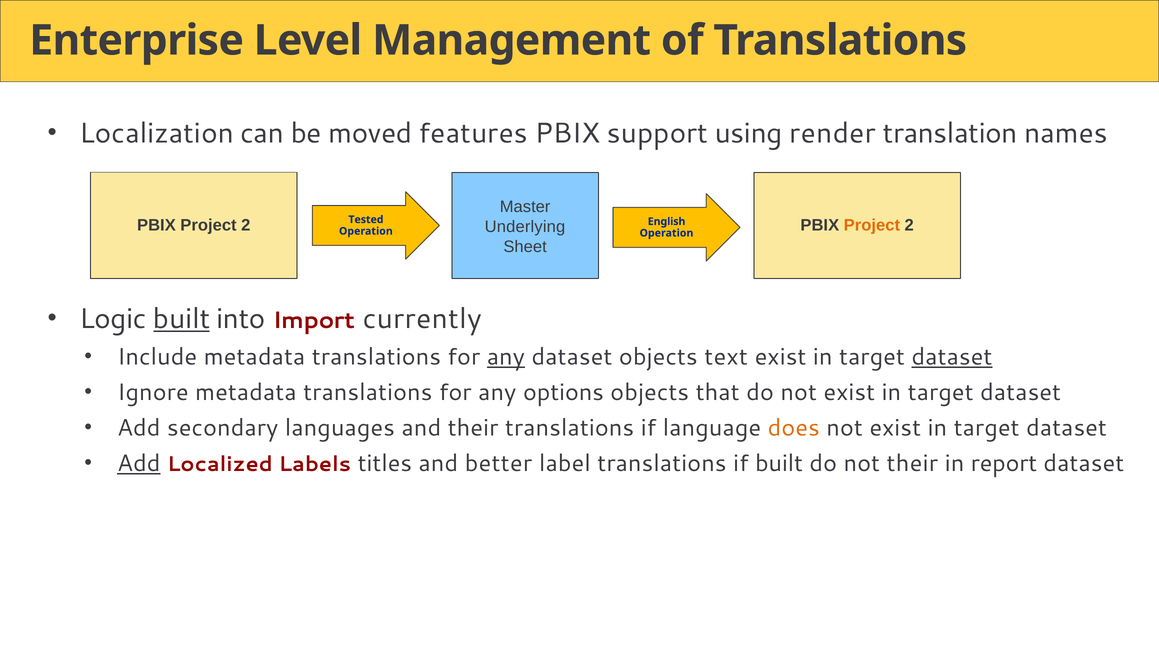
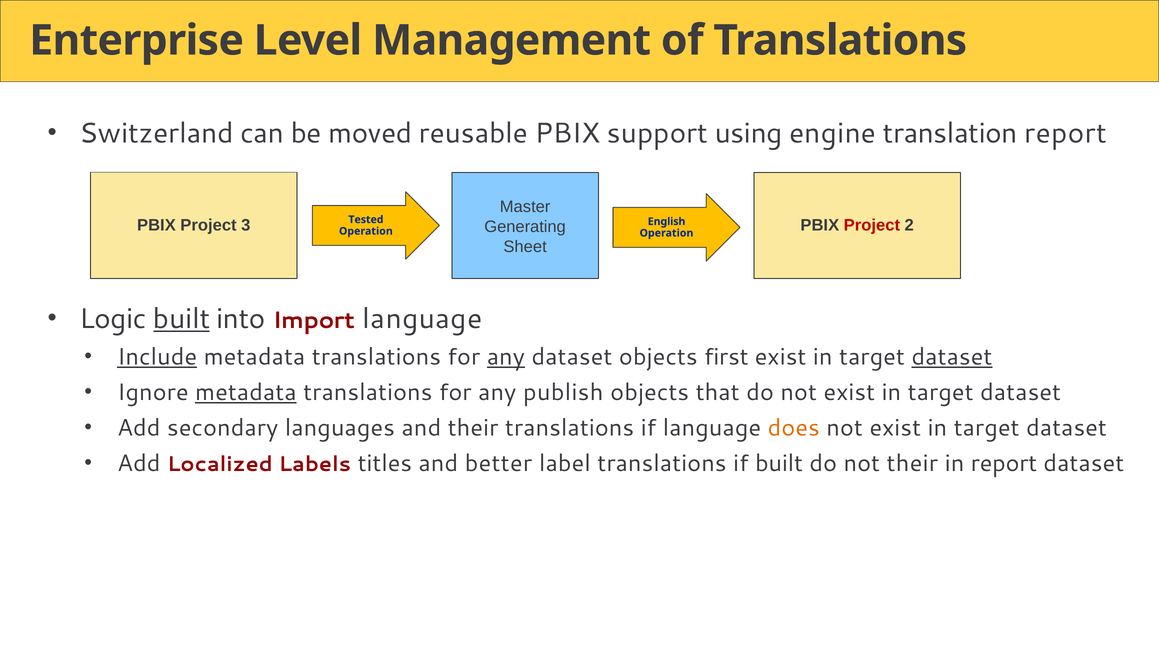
Localization: Localization -> Switzerland
features: features -> reusable
render: render -> engine
translation names: names -> report
2 at (246, 225): 2 -> 3
Project at (872, 225) colour: orange -> red
Underlying: Underlying -> Generating
Import currently: currently -> language
Include underline: none -> present
text: text -> first
metadata at (246, 392) underline: none -> present
options: options -> publish
Add at (139, 463) underline: present -> none
